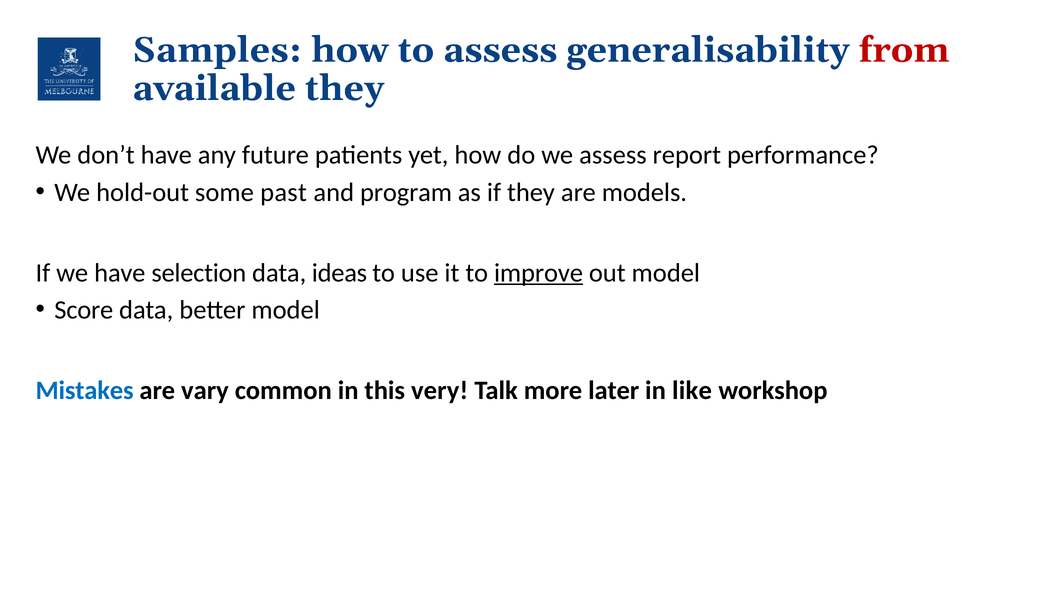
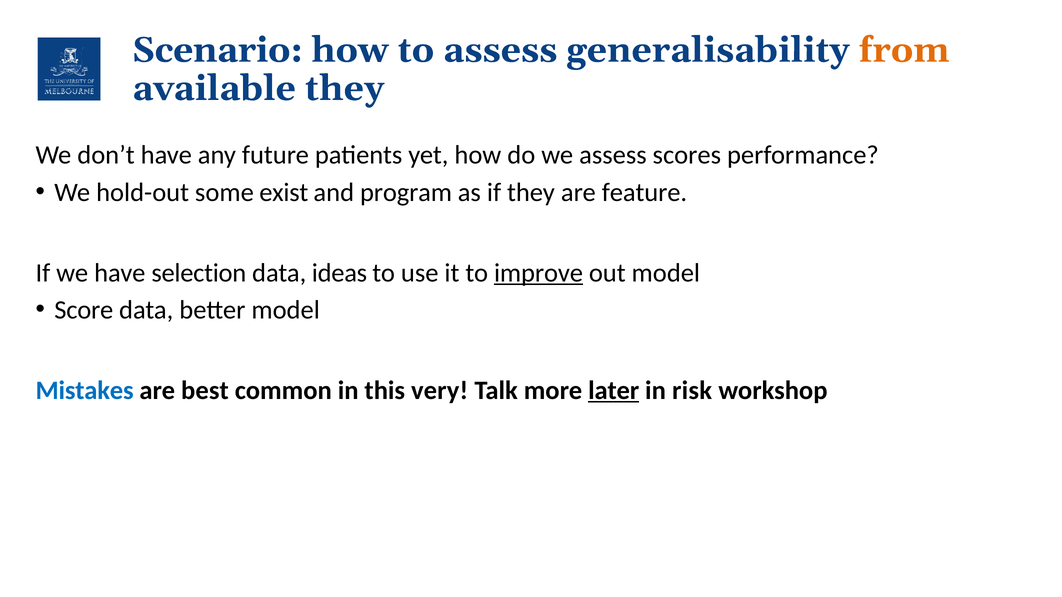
Samples: Samples -> Scenario
from colour: red -> orange
report: report -> scores
past: past -> exist
models: models -> feature
vary: vary -> best
later underline: none -> present
like: like -> risk
